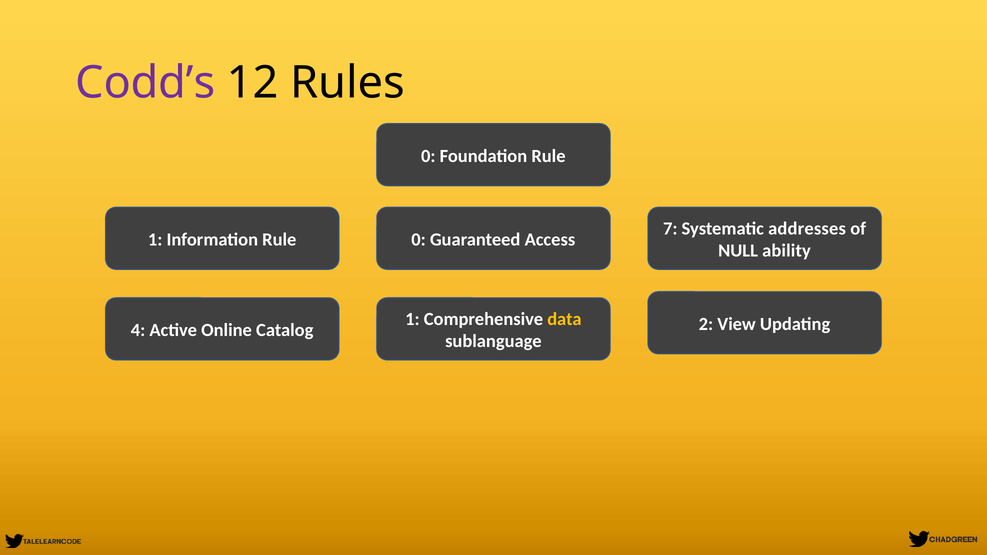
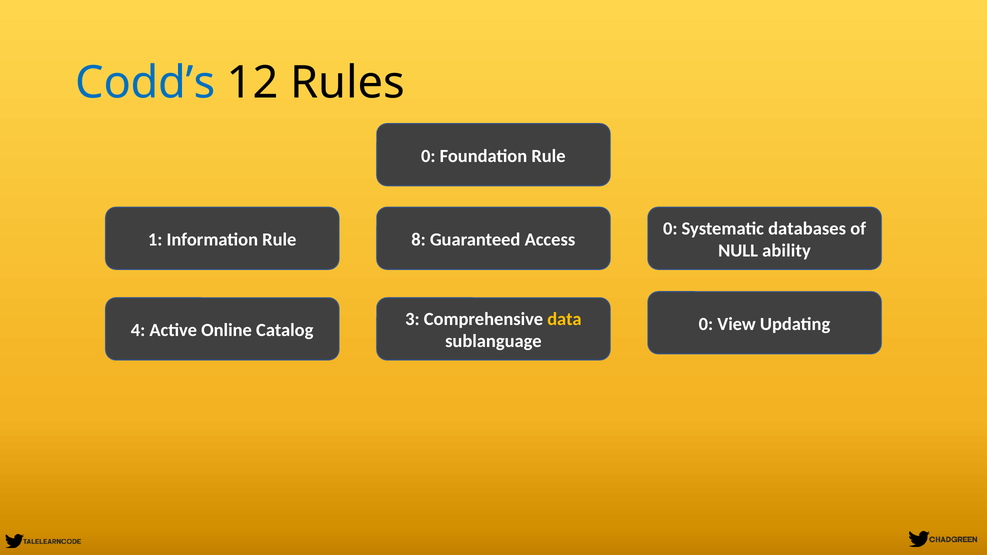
Codd’s colour: purple -> blue
7 at (670, 229): 7 -> 0
addresses: addresses -> databases
Rule 0: 0 -> 8
1 at (412, 319): 1 -> 3
2 at (706, 324): 2 -> 0
